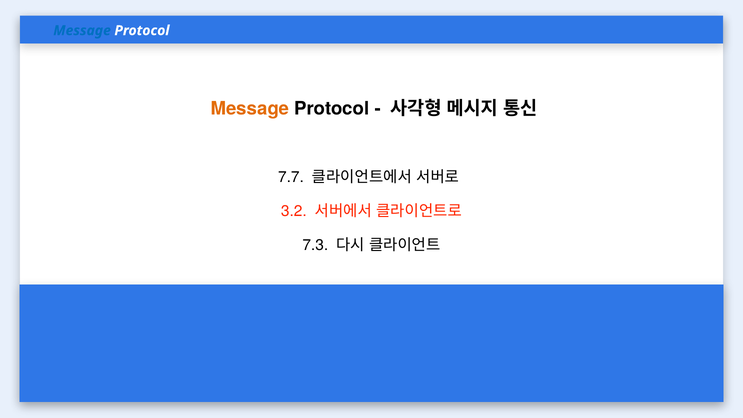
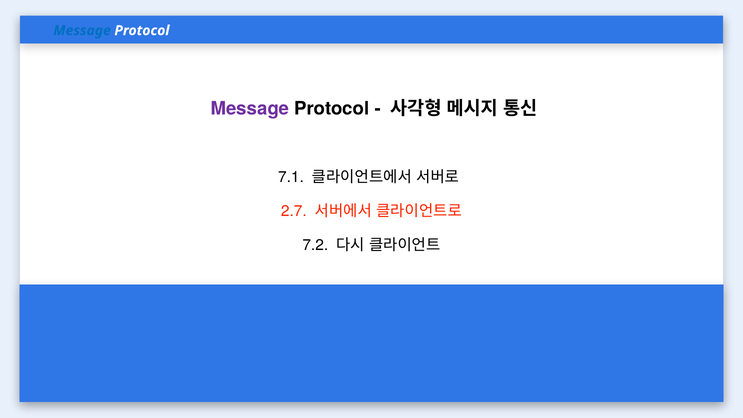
Message at (250, 109) colour: orange -> purple
7.7: 7.7 -> 7.1
3.2: 3.2 -> 2.7
7.3: 7.3 -> 7.2
